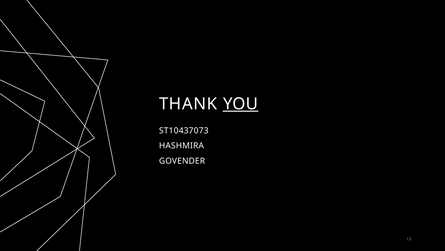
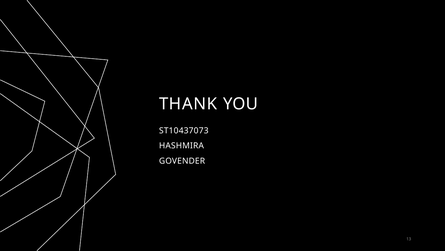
YOU underline: present -> none
